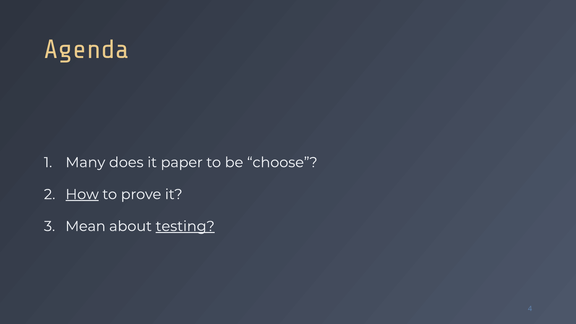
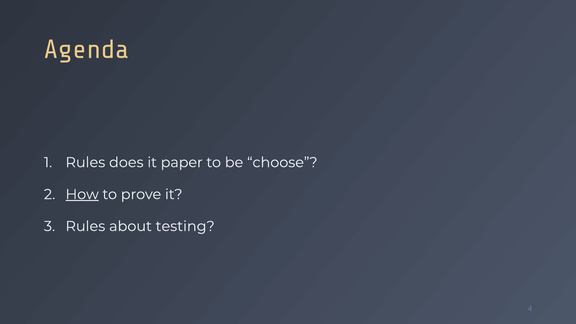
Many at (85, 162): Many -> Rules
Mean at (85, 226): Mean -> Rules
testing underline: present -> none
